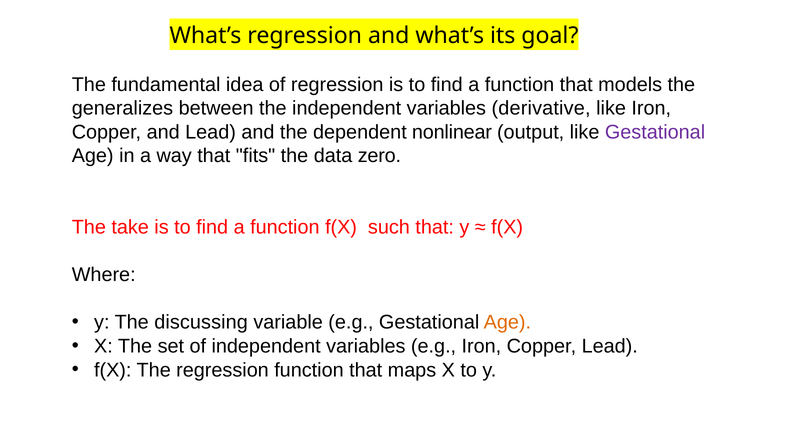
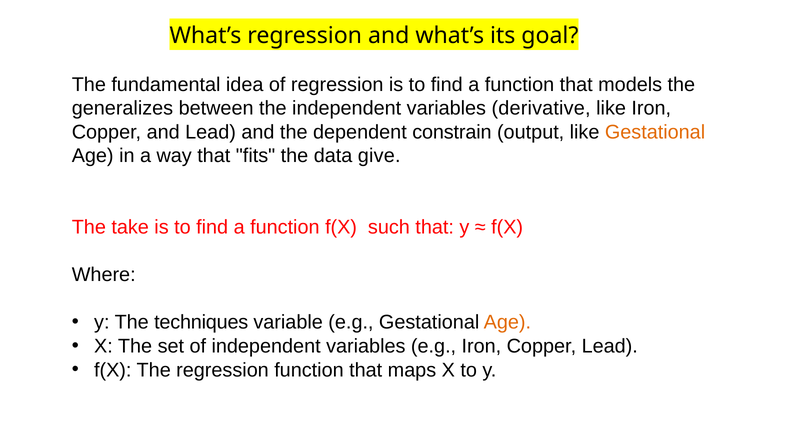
nonlinear: nonlinear -> constrain
Gestational at (655, 132) colour: purple -> orange
zero: zero -> give
discussing: discussing -> techniques
